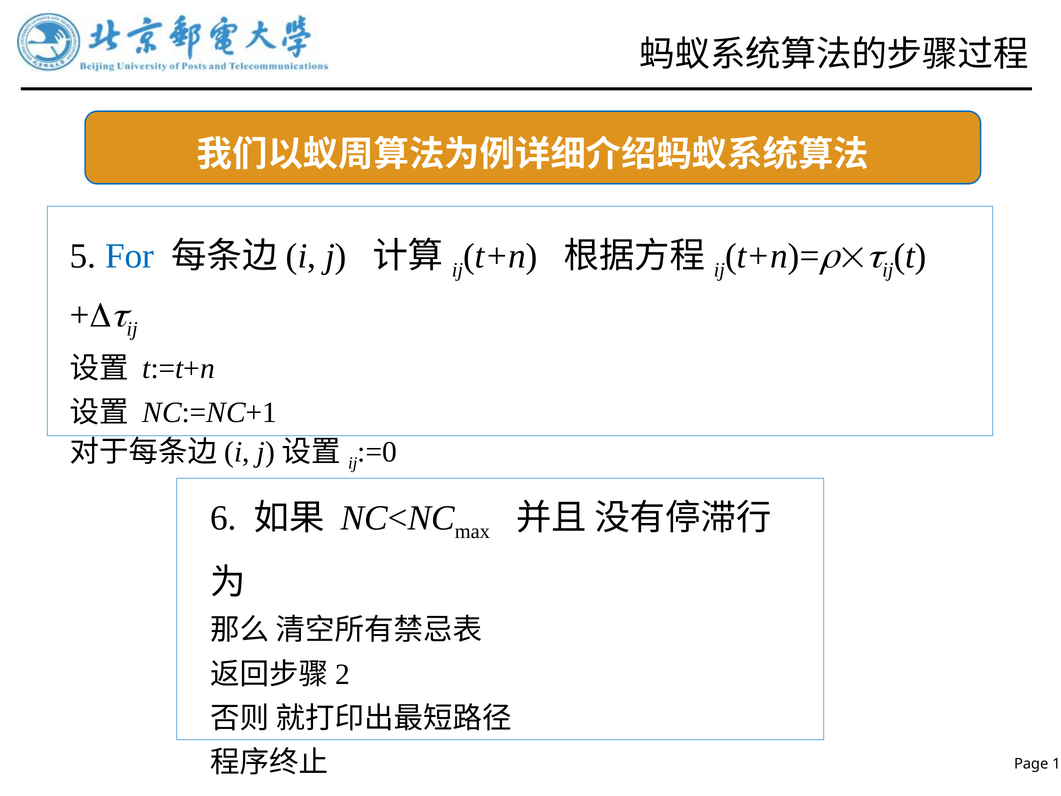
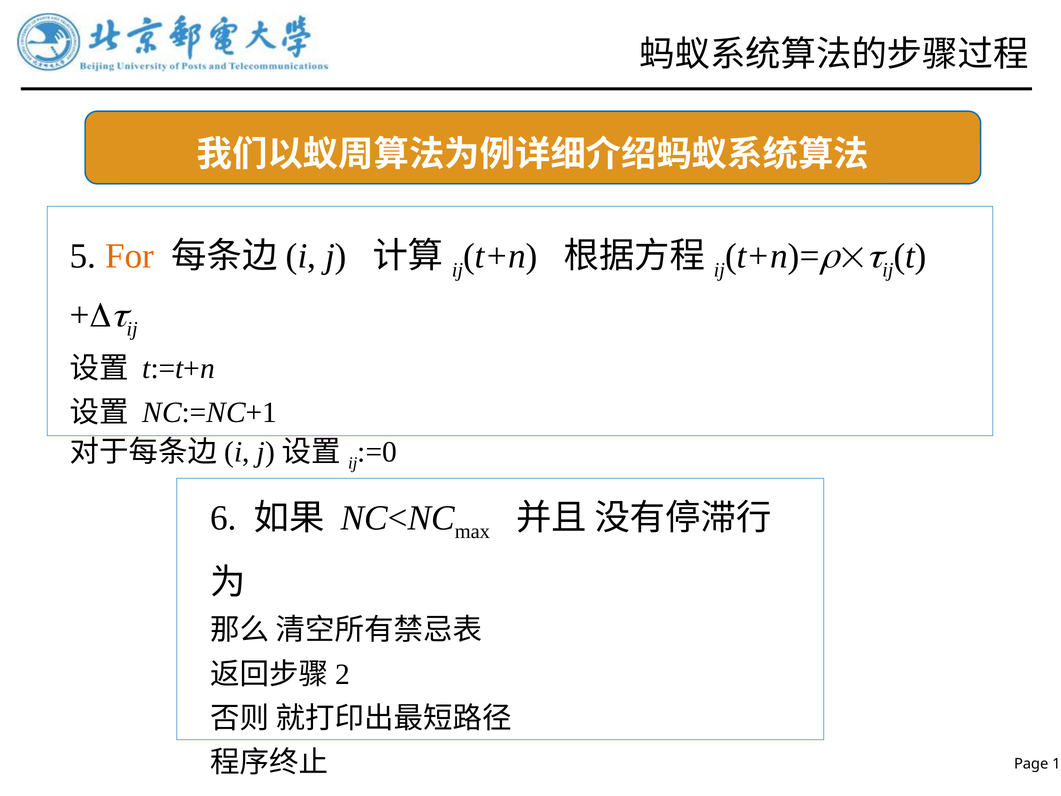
For colour: blue -> orange
